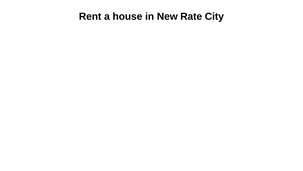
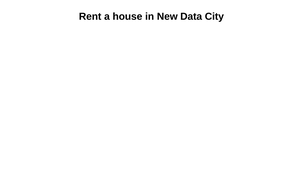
Rate: Rate -> Data
